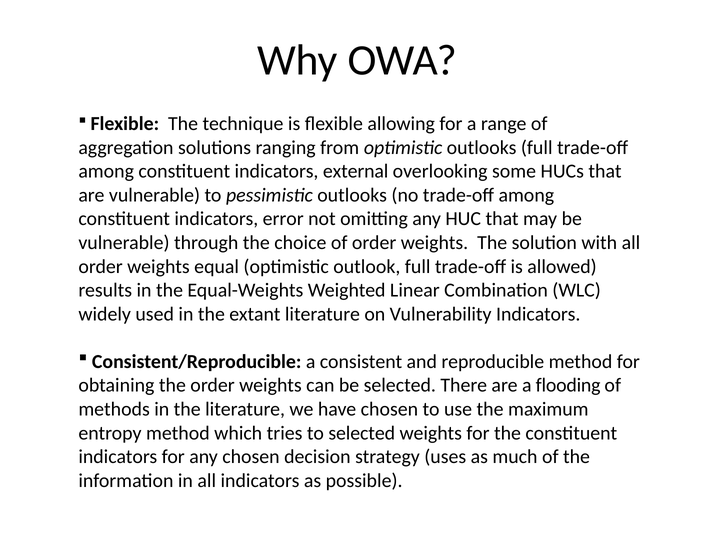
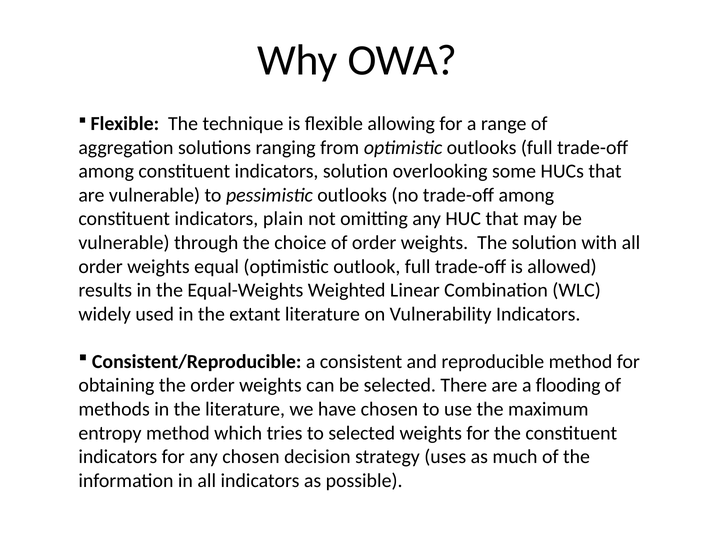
indicators external: external -> solution
error: error -> plain
